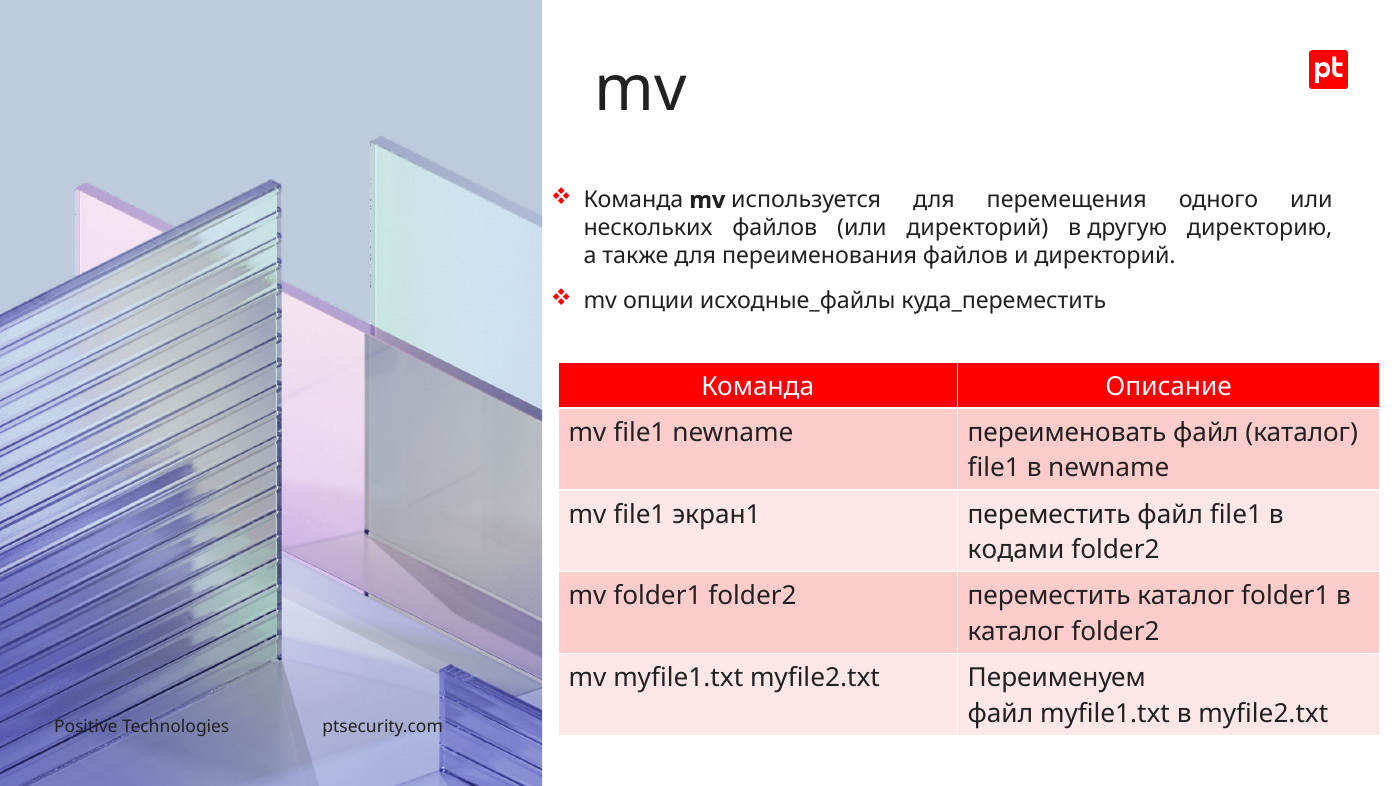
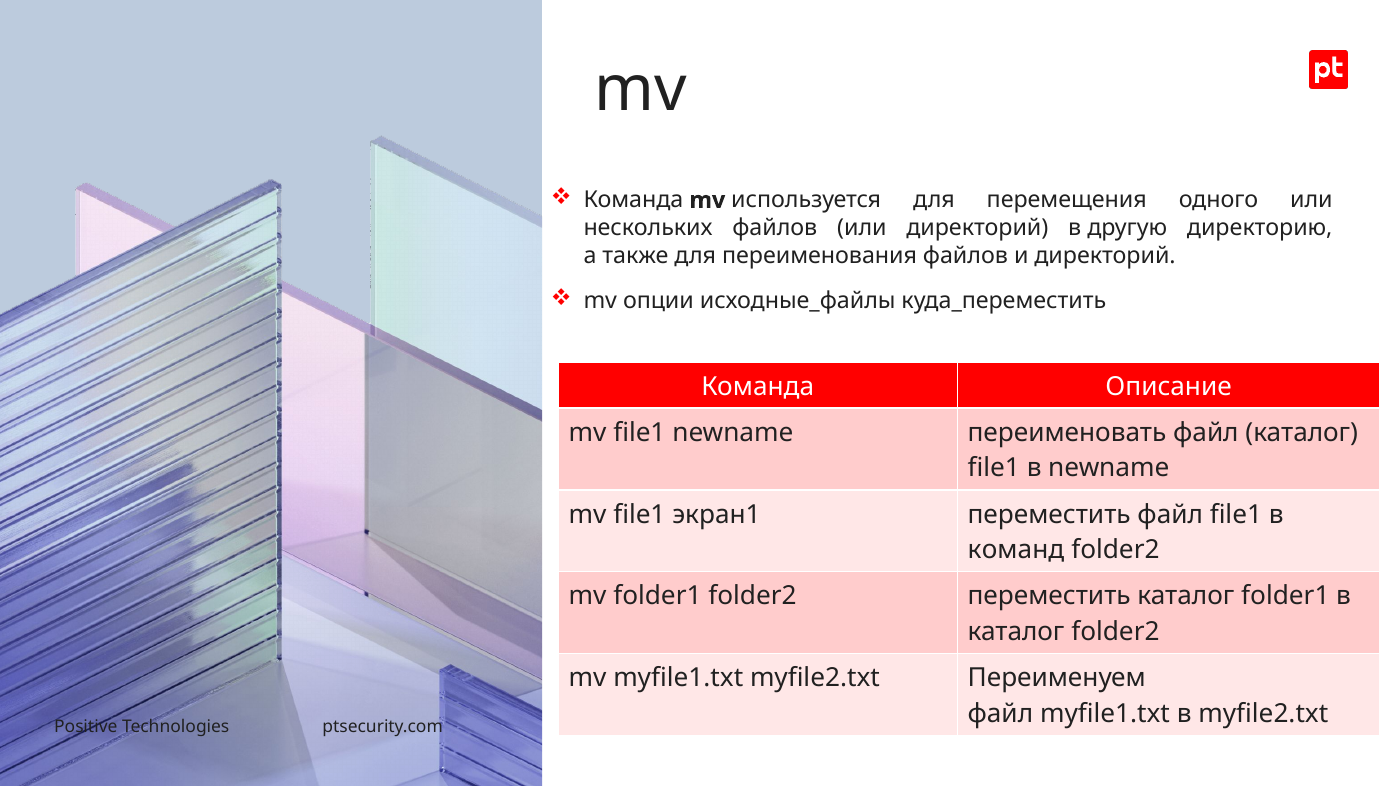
кодами: кодами -> команд
